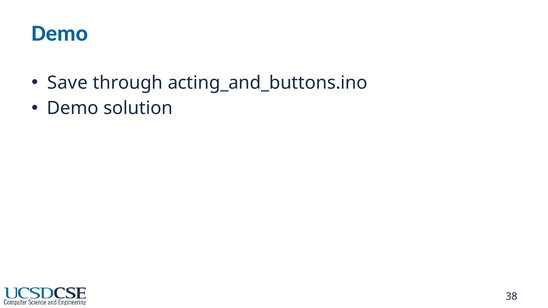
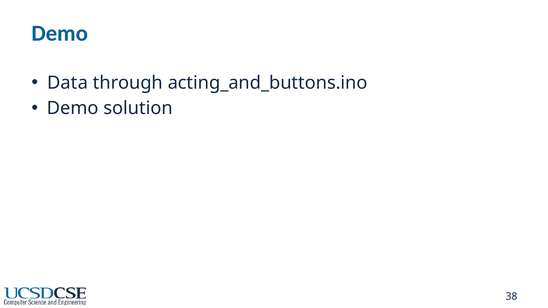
Save: Save -> Data
